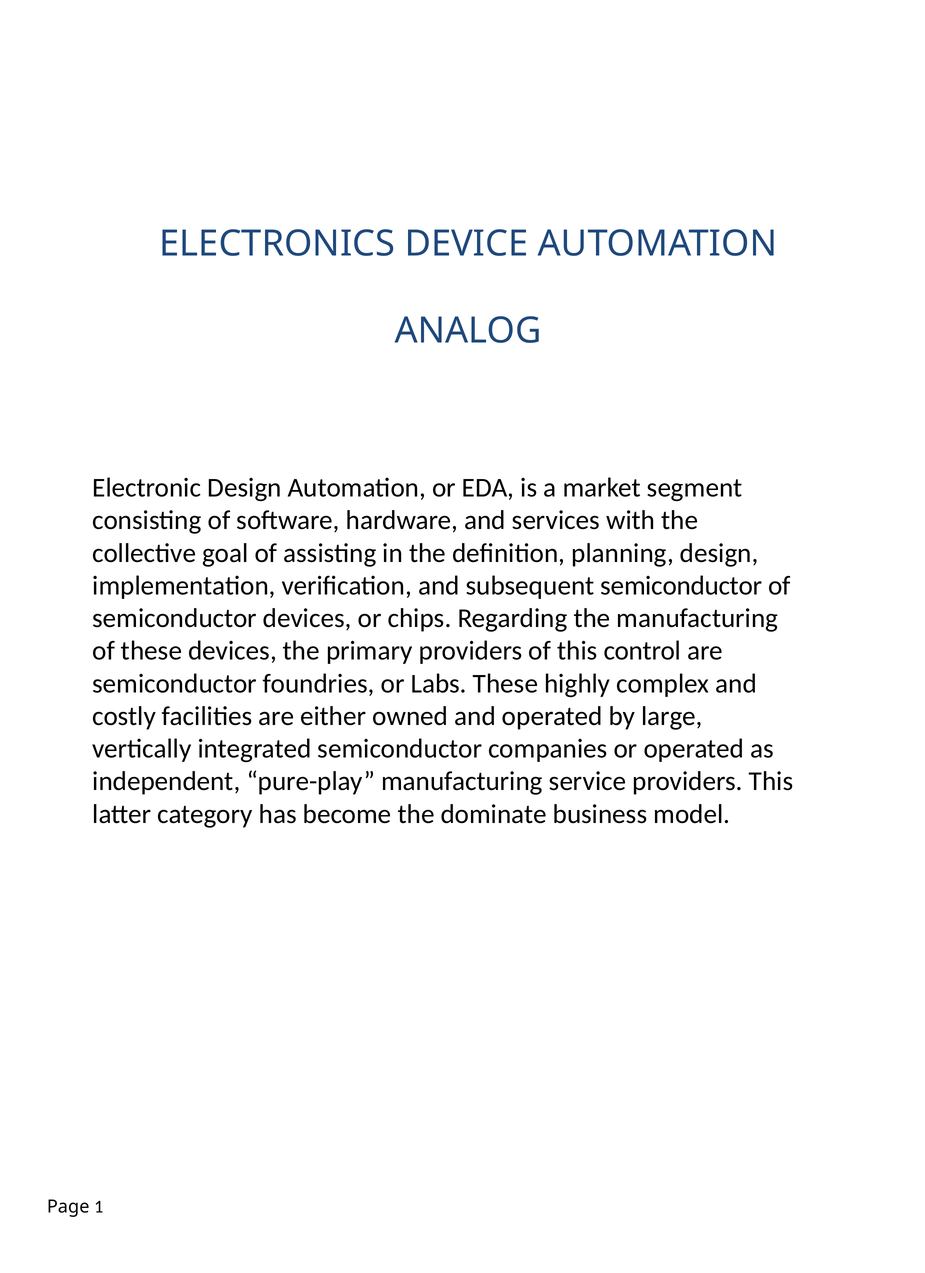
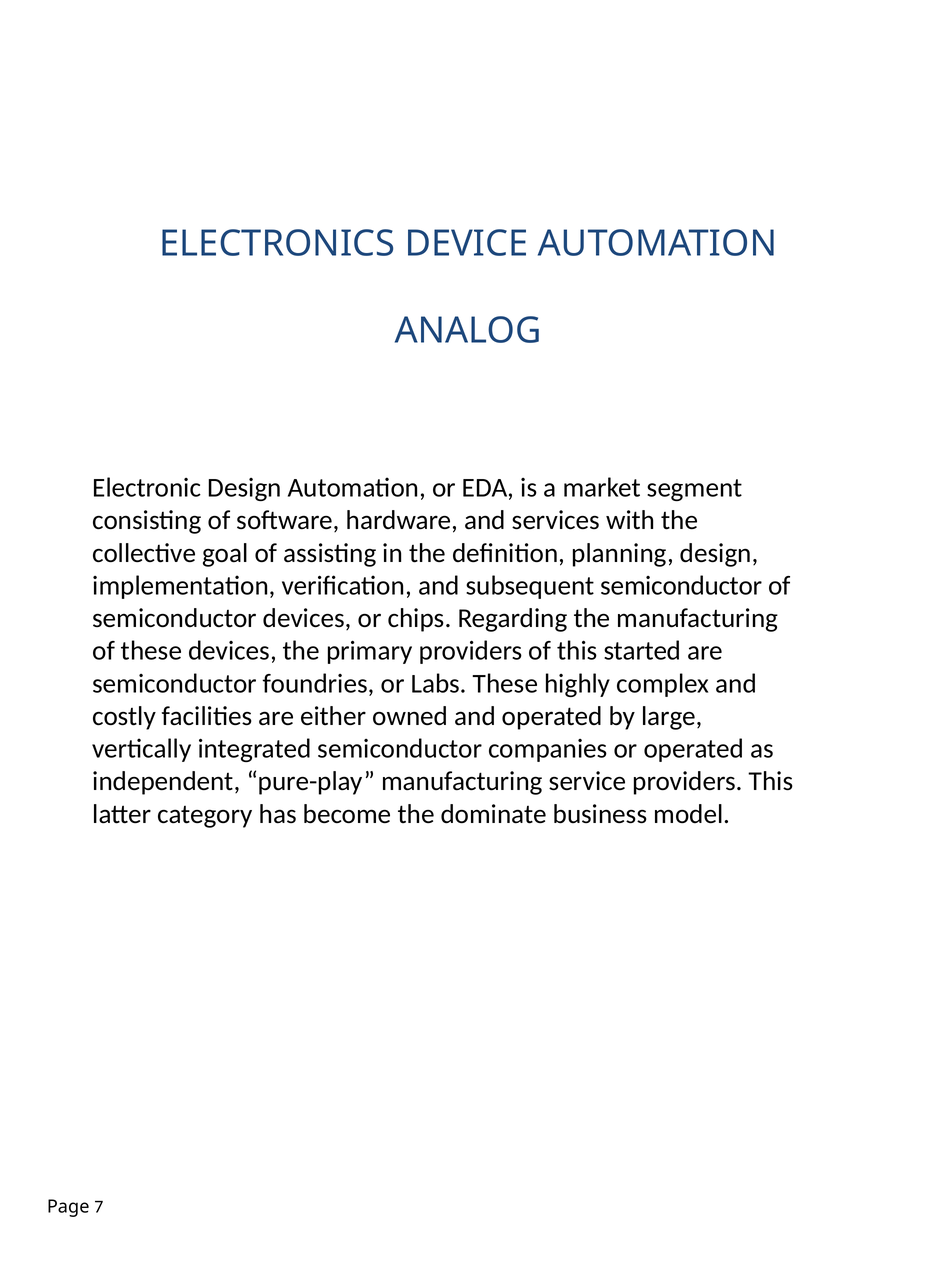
control: control -> started
1: 1 -> 7
